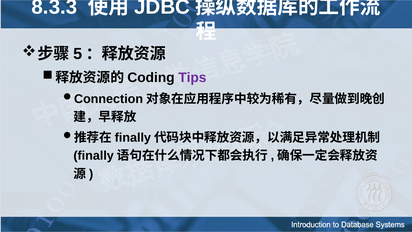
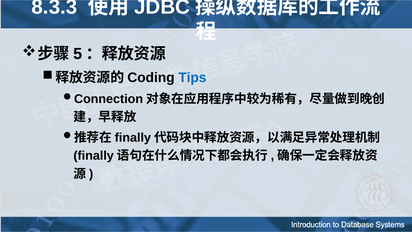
Tips colour: purple -> blue
